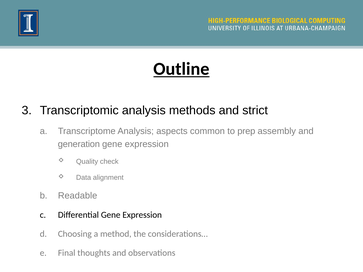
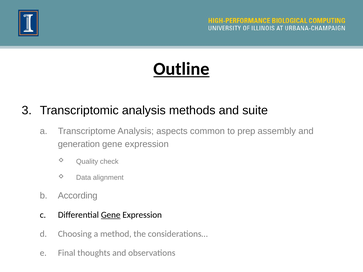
strict: strict -> suite
Readable: Readable -> According
Gene at (111, 215) underline: none -> present
